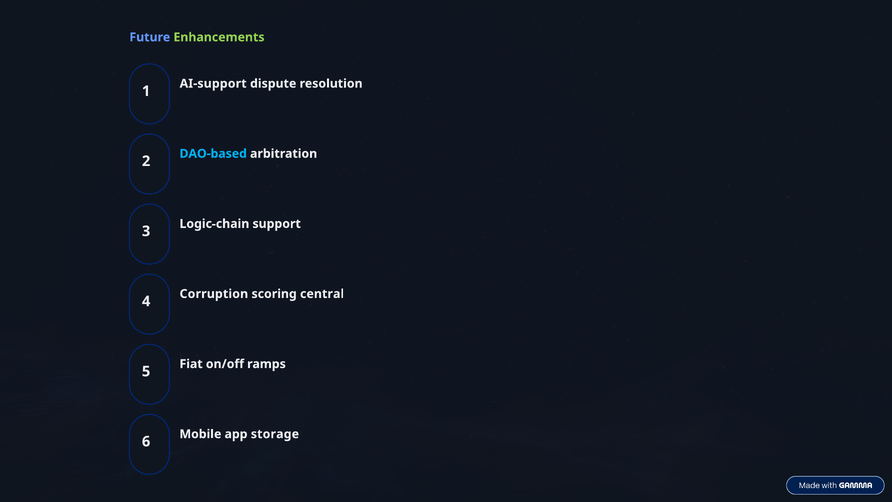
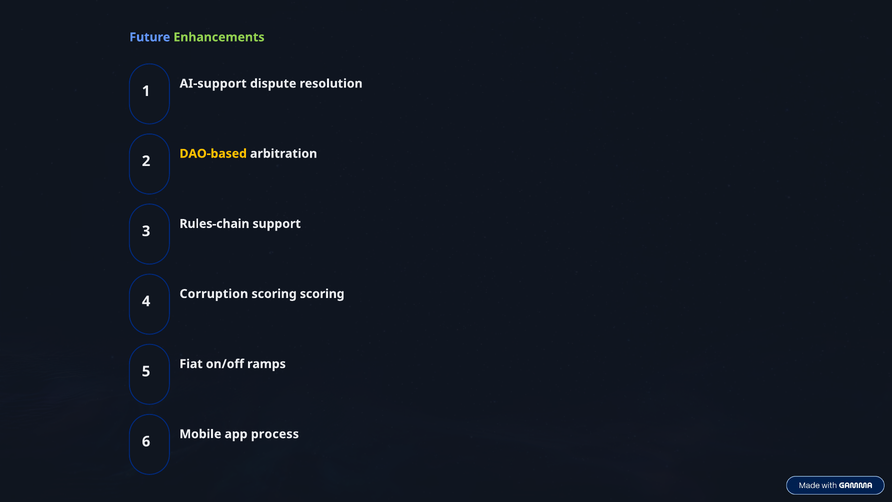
DAO-based colour: light blue -> yellow
Logic-chain: Logic-chain -> Rules-chain
scoring central: central -> scoring
storage: storage -> process
